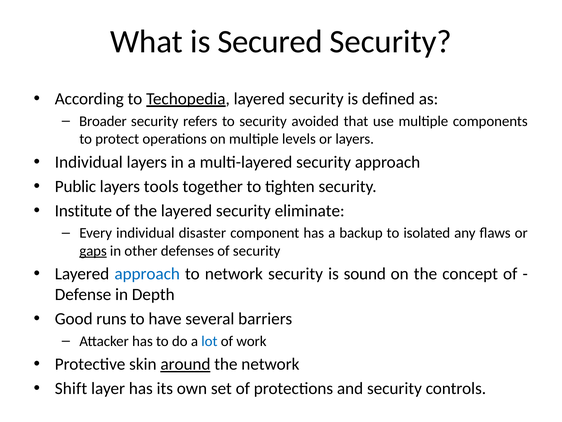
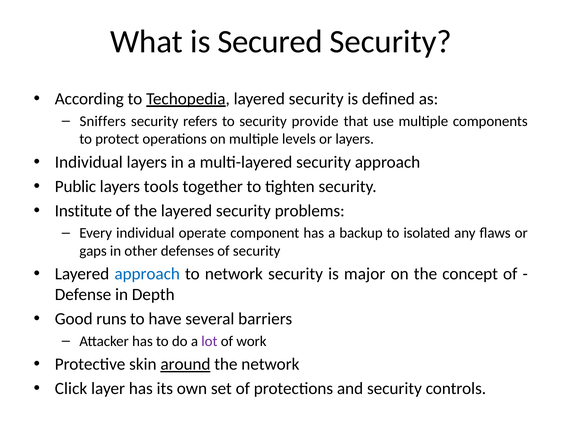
Broader: Broader -> Sniffers
avoided: avoided -> provide
eliminate: eliminate -> problems
disaster: disaster -> operate
gaps underline: present -> none
sound: sound -> major
lot colour: blue -> purple
Shift: Shift -> Click
